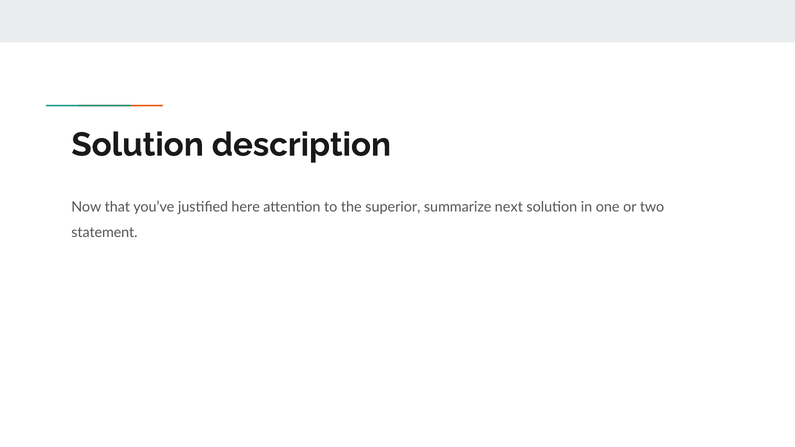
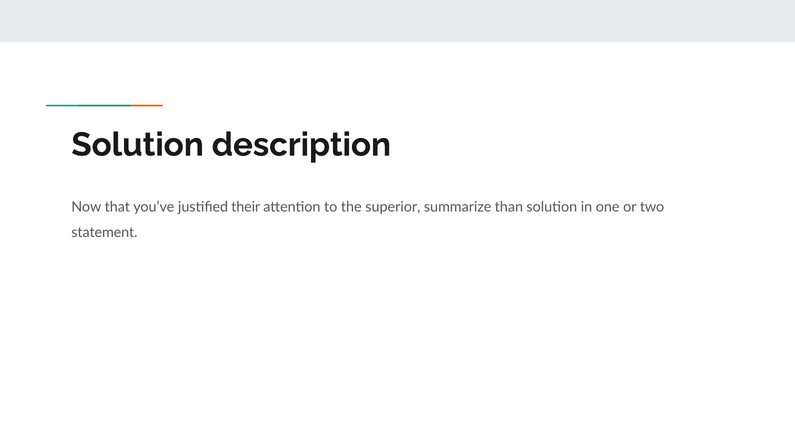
here: here -> their
next: next -> than
